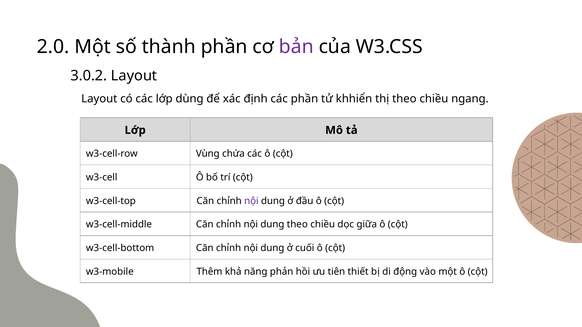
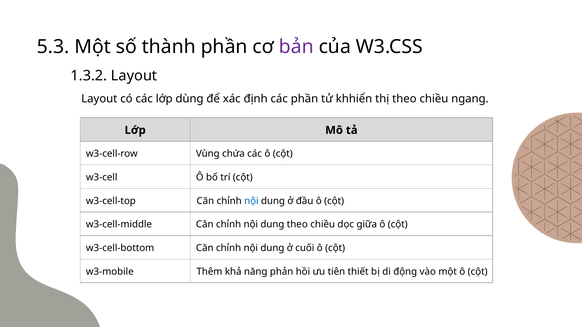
2.0: 2.0 -> 5.3
3.0.2: 3.0.2 -> 1.3.2
nội at (251, 201) colour: purple -> blue
